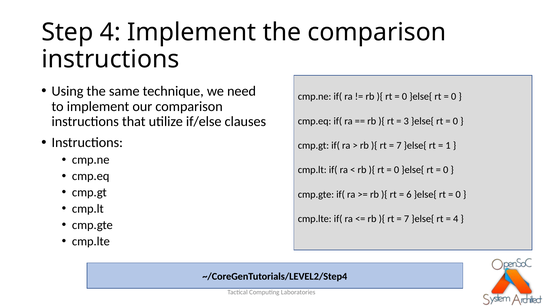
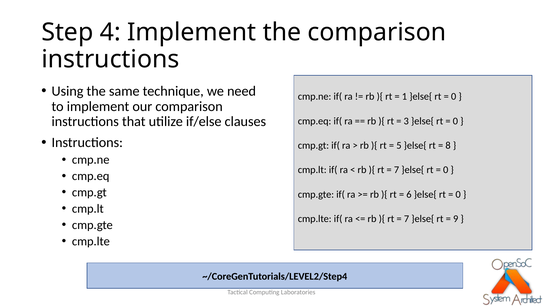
0 at (404, 96): 0 -> 1
7 at (399, 145): 7 -> 5
1: 1 -> 8
0 at (397, 170): 0 -> 7
4 at (456, 219): 4 -> 9
